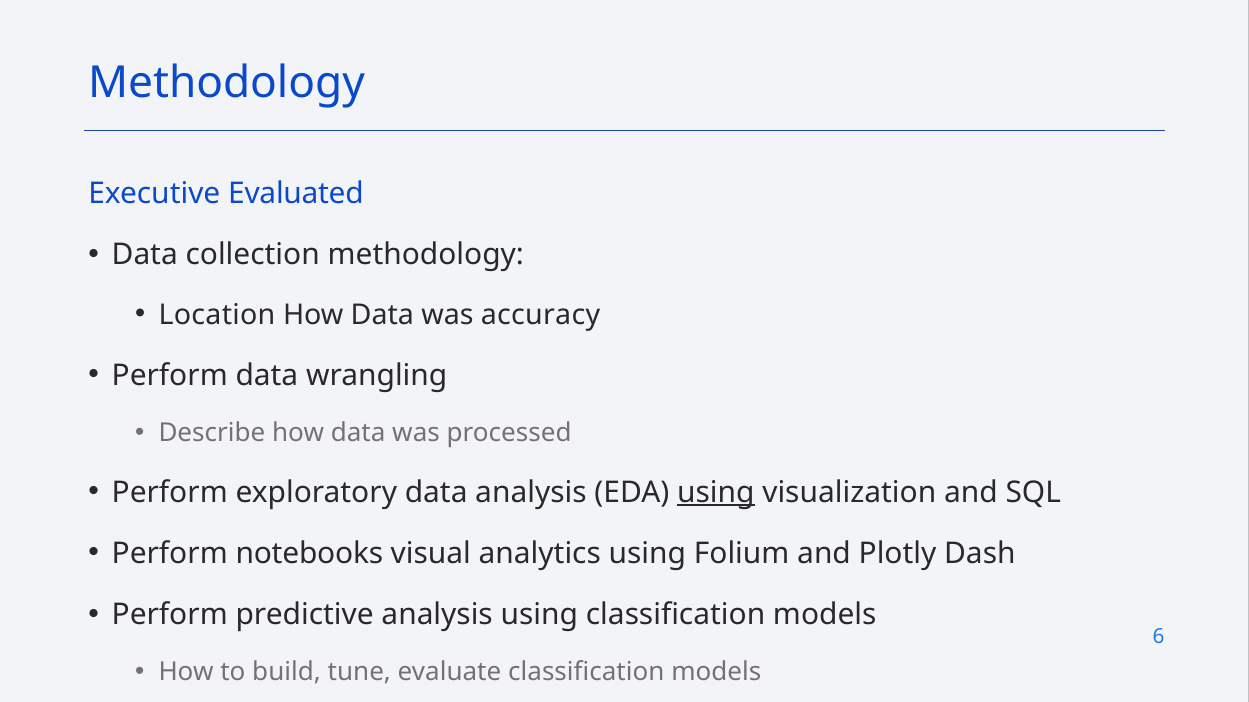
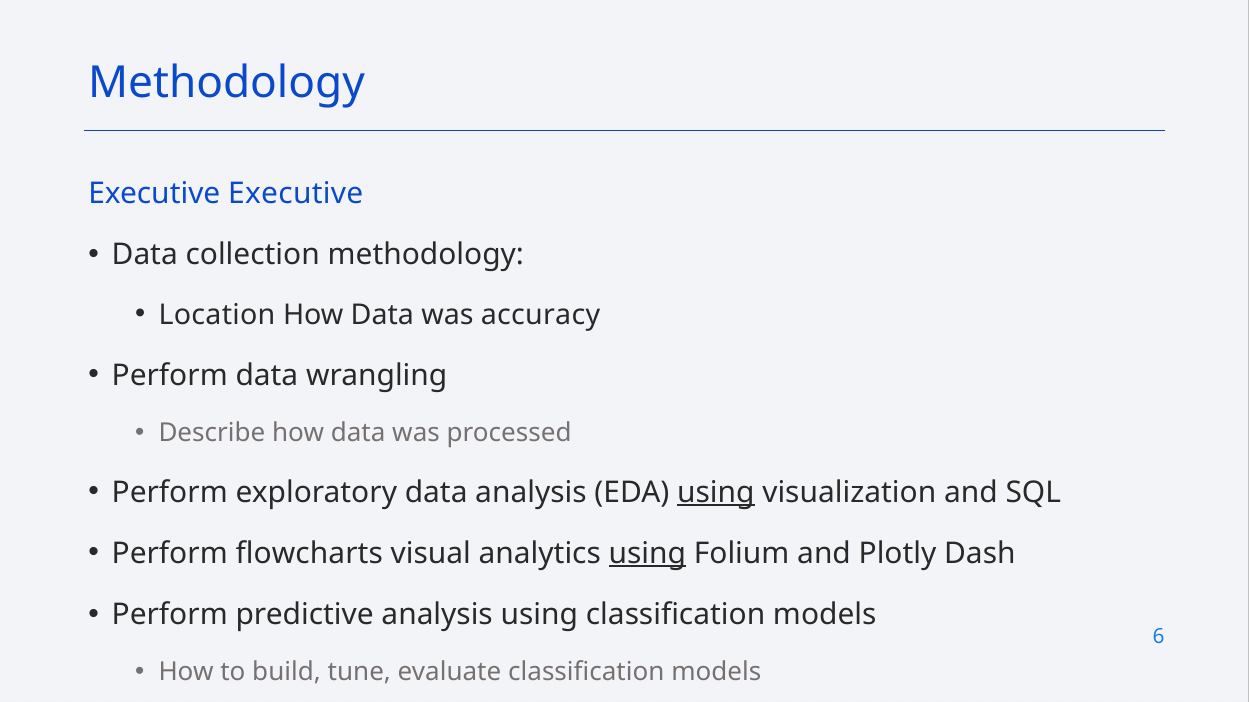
Executive Evaluated: Evaluated -> Executive
notebooks: notebooks -> flowcharts
using at (647, 554) underline: none -> present
